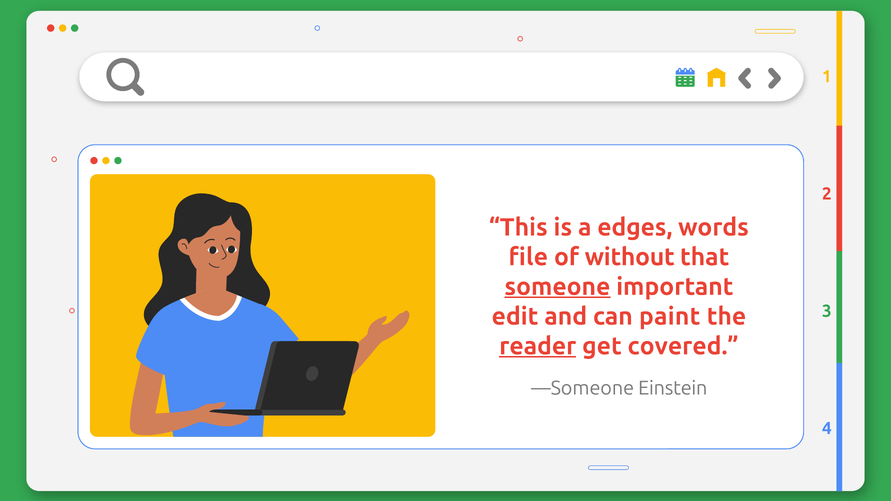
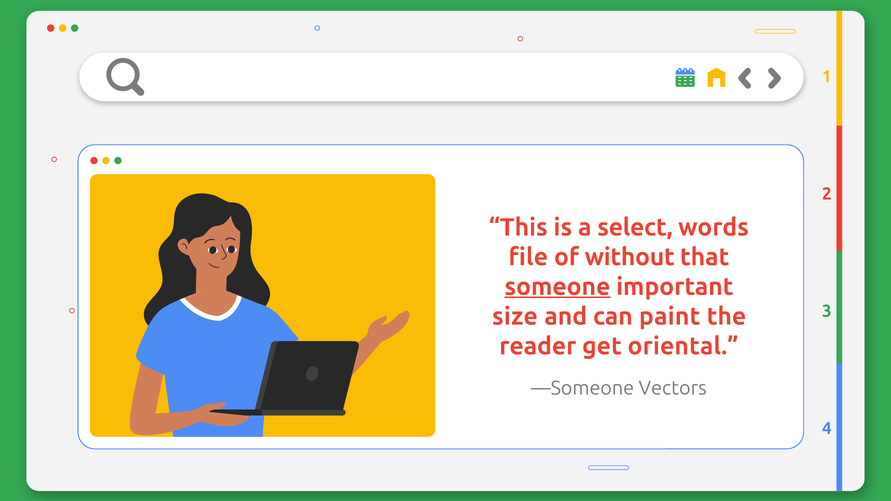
edges: edges -> select
edit: edit -> size
reader underline: present -> none
covered: covered -> oriental
Einstein: Einstein -> Vectors
